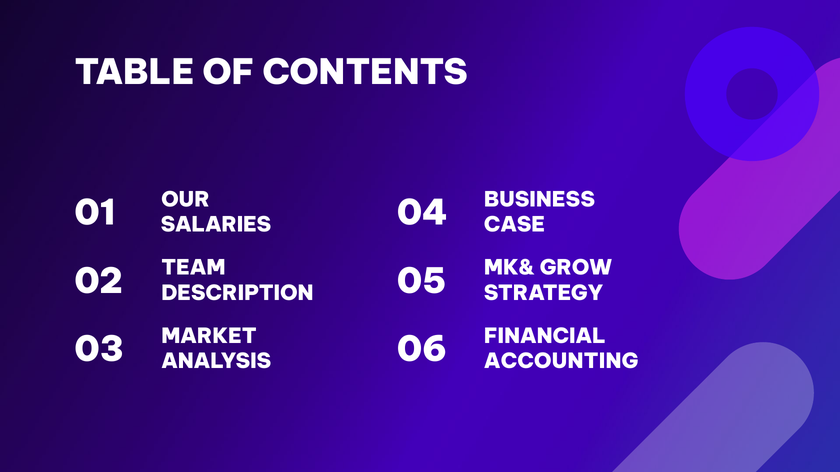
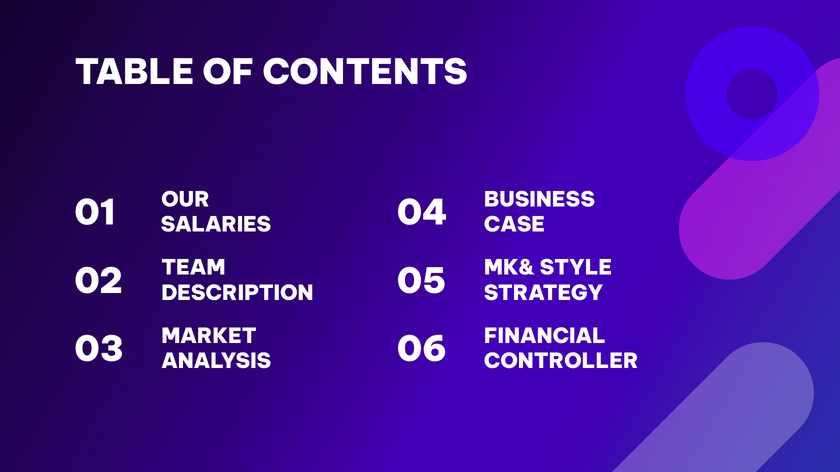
GROW: GROW -> STYLE
ACCOUNTING: ACCOUNTING -> CONTROLLER
